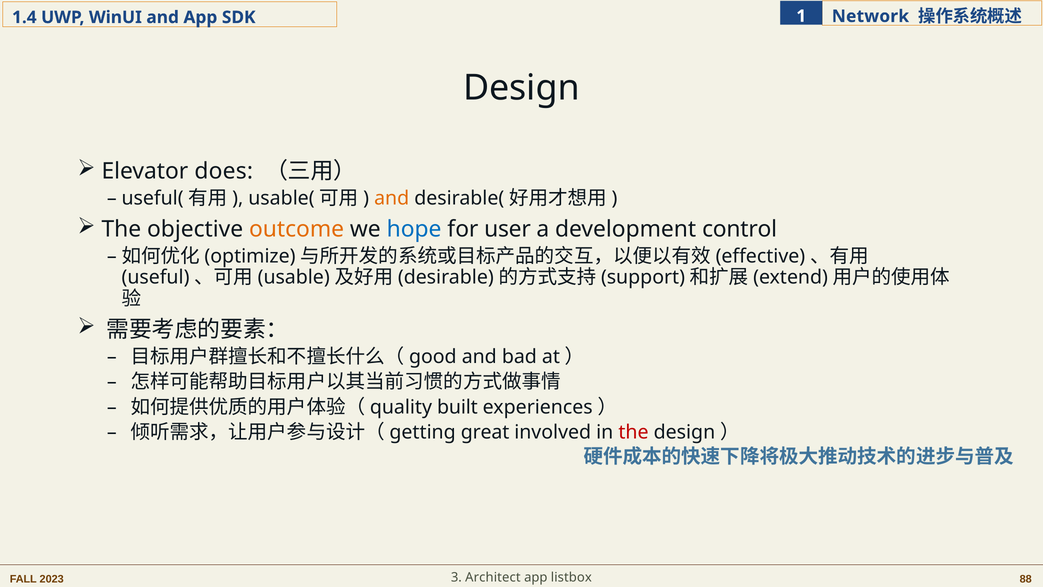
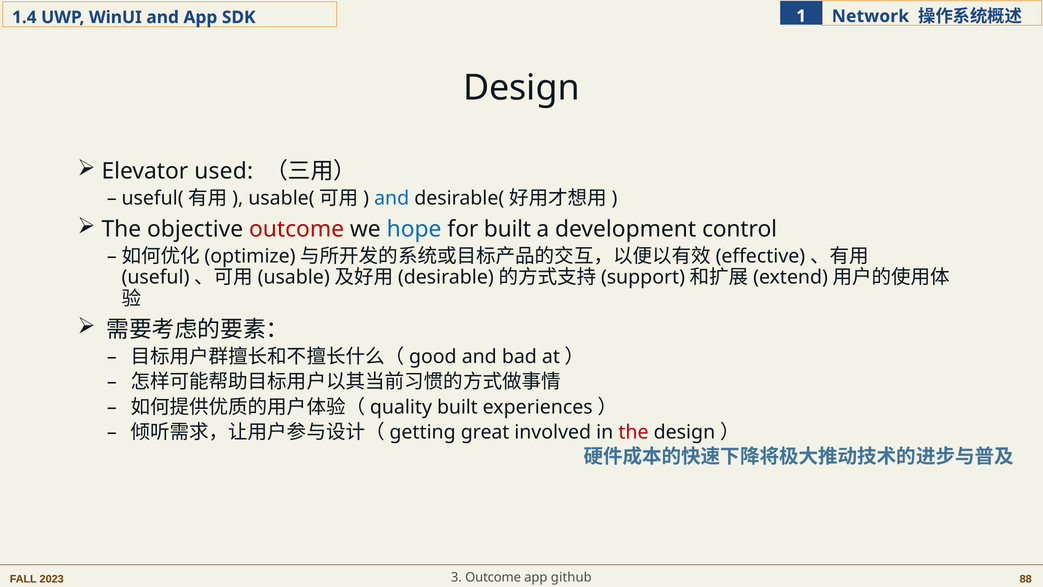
does: does -> used
and at (392, 198) colour: orange -> blue
outcome at (297, 229) colour: orange -> red
for user: user -> built
3 Architect: Architect -> Outcome
listbox: listbox -> github
